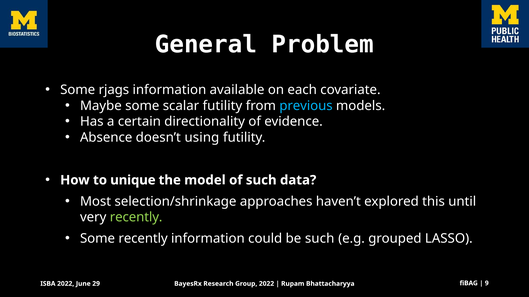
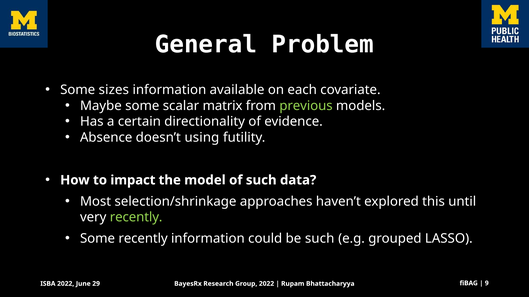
rjags: rjags -> sizes
scalar futility: futility -> matrix
previous colour: light blue -> light green
unique: unique -> impact
